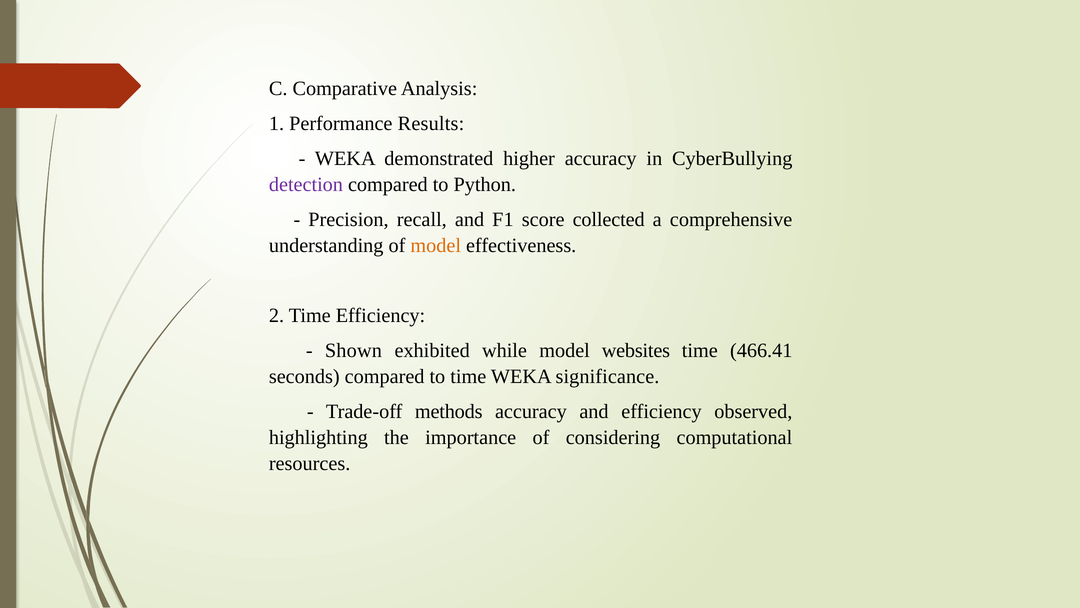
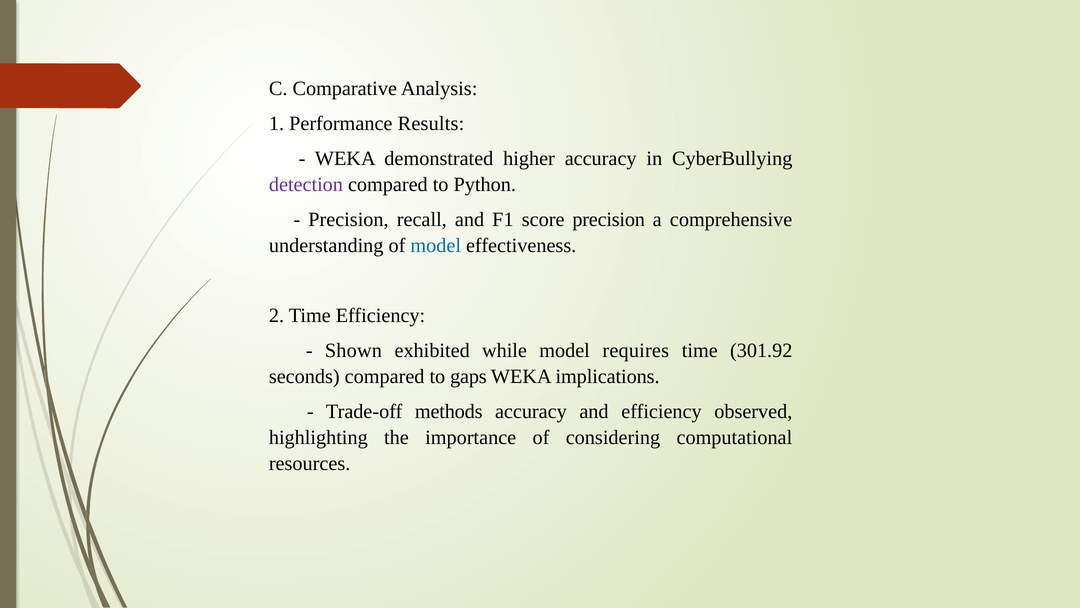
score collected: collected -> precision
model at (436, 245) colour: orange -> blue
websites: websites -> requires
466.41: 466.41 -> 301.92
to time: time -> gaps
significance: significance -> implications
